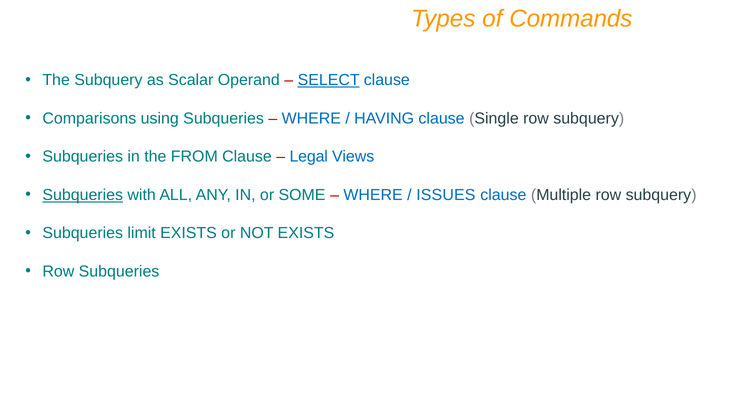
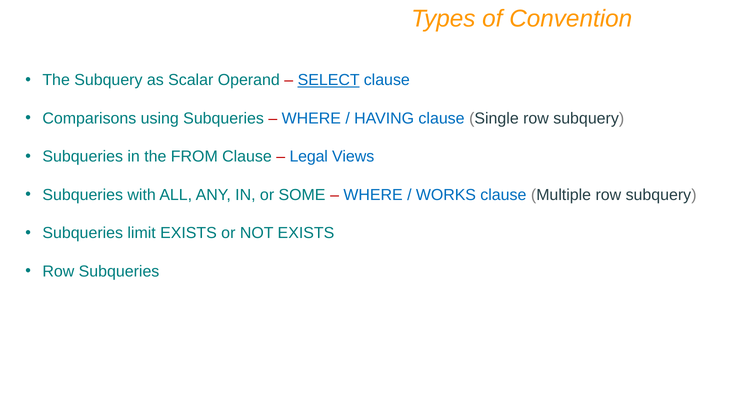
Commands: Commands -> Convention
Subqueries at (83, 195) underline: present -> none
ISSUES: ISSUES -> WORKS
